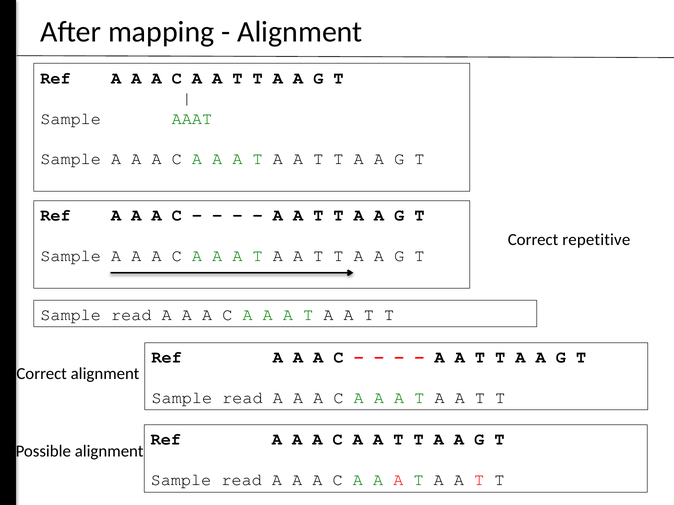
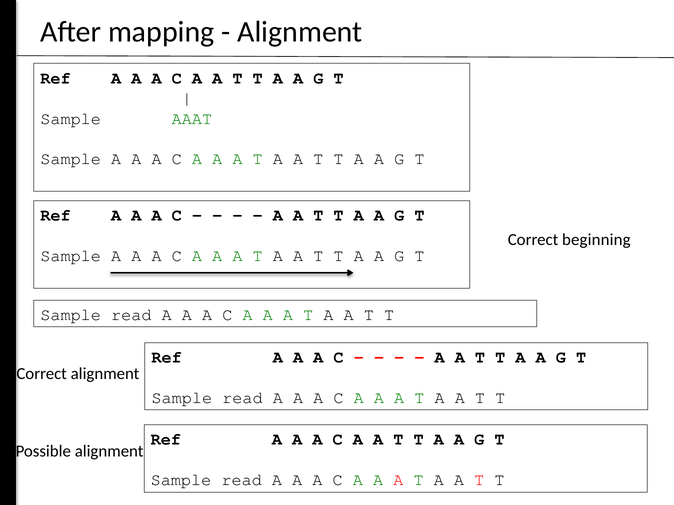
repetitive: repetitive -> beginning
